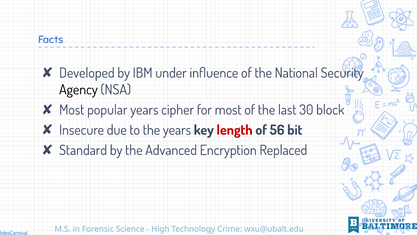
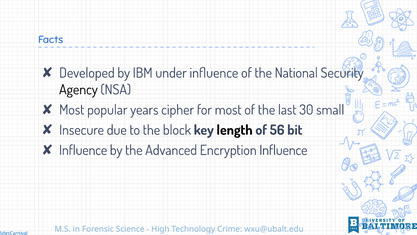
block: block -> small
the years: years -> block
length colour: red -> black
Standard at (83, 150): Standard -> Influence
Encryption Replaced: Replaced -> Influence
